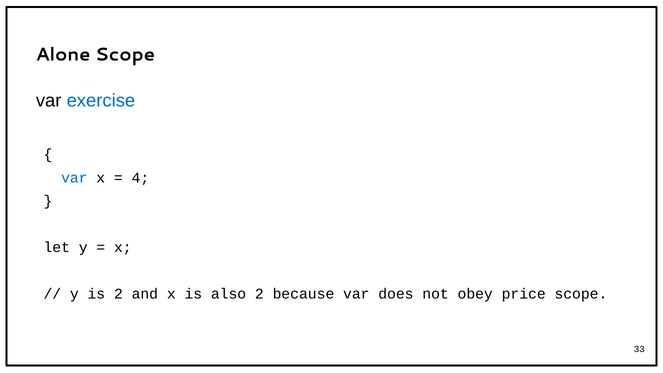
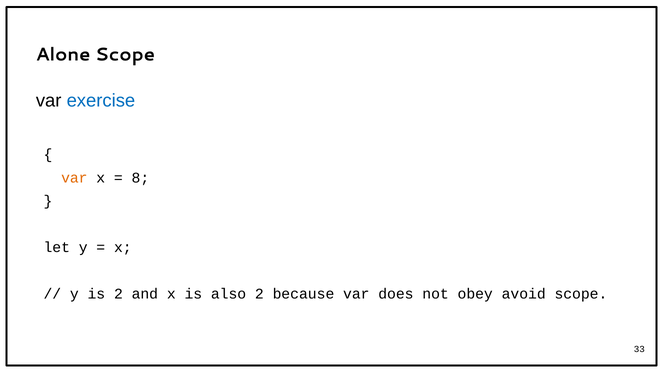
var at (74, 178) colour: blue -> orange
4: 4 -> 8
price: price -> avoid
